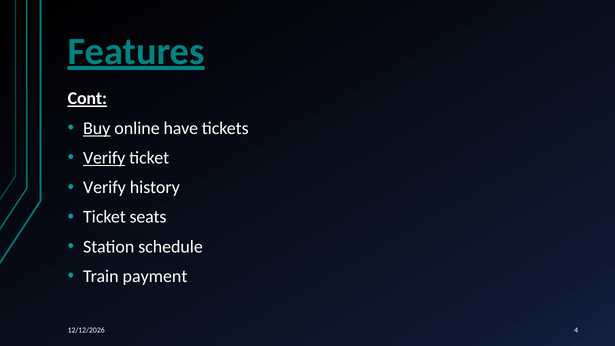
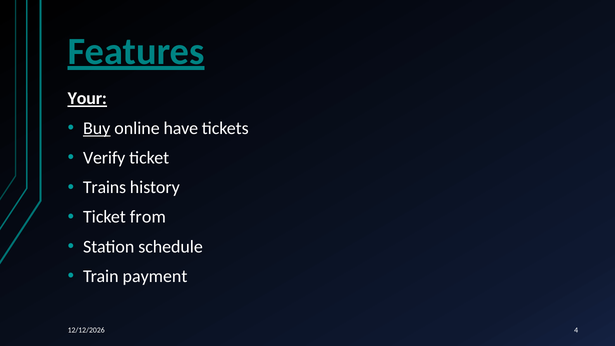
Cont: Cont -> Your
Verify at (104, 158) underline: present -> none
Verify at (104, 187): Verify -> Trains
seats: seats -> from
